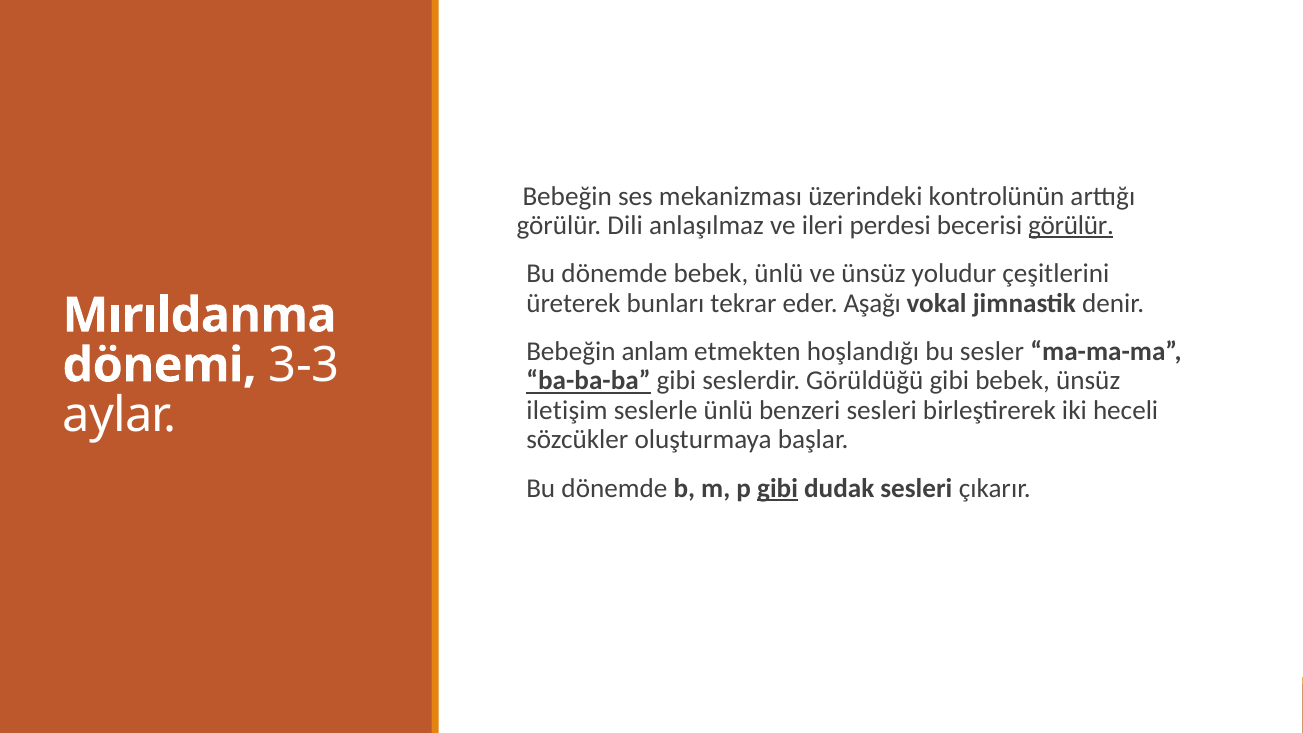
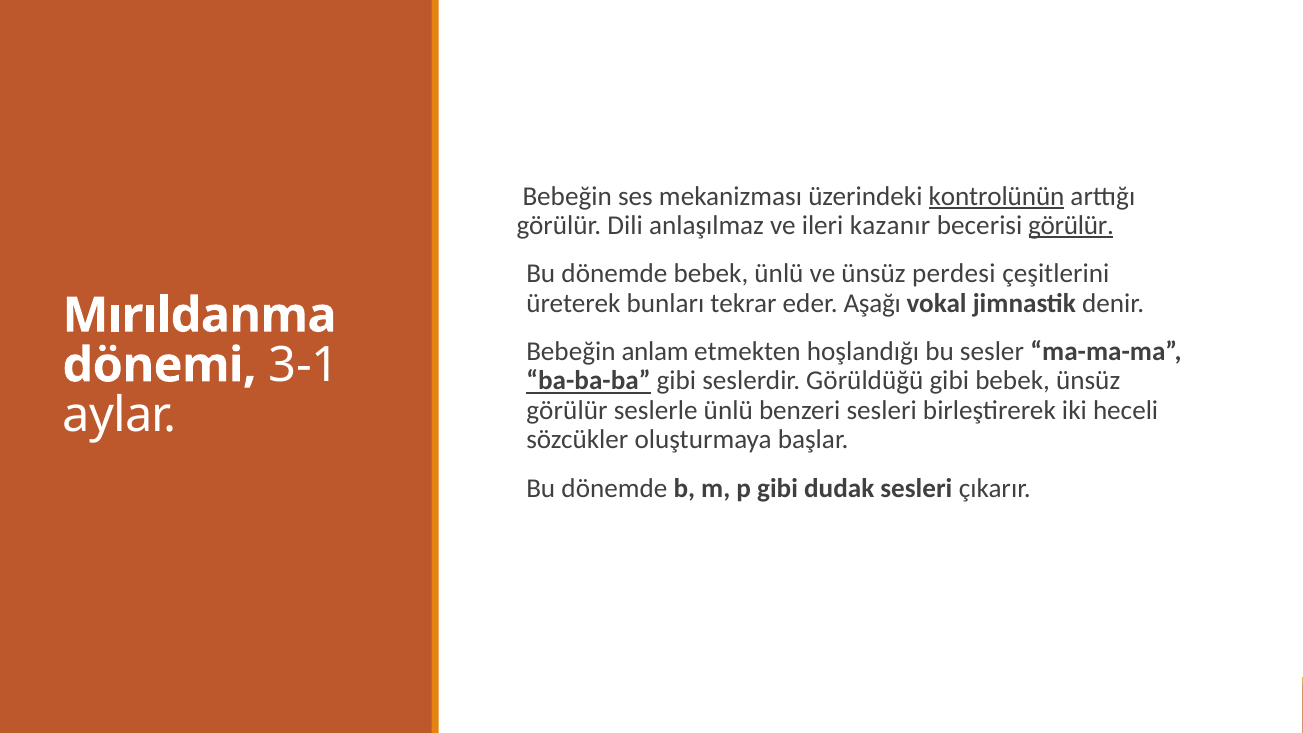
kontrolünün underline: none -> present
perdesi: perdesi -> kazanır
yoludur: yoludur -> perdesi
3-3: 3-3 -> 3-1
iletişim at (567, 410): iletişim -> görülür
gibi at (778, 488) underline: present -> none
